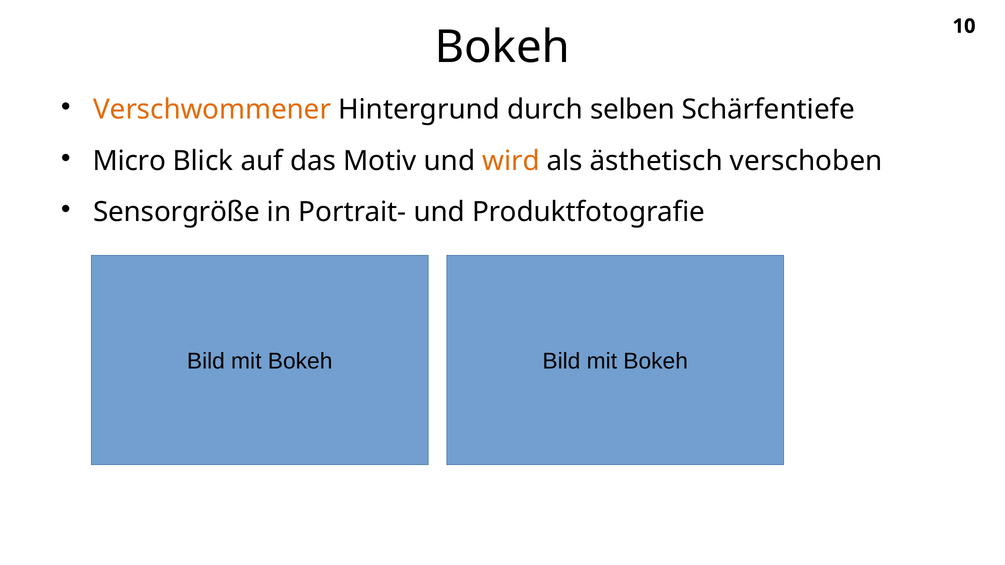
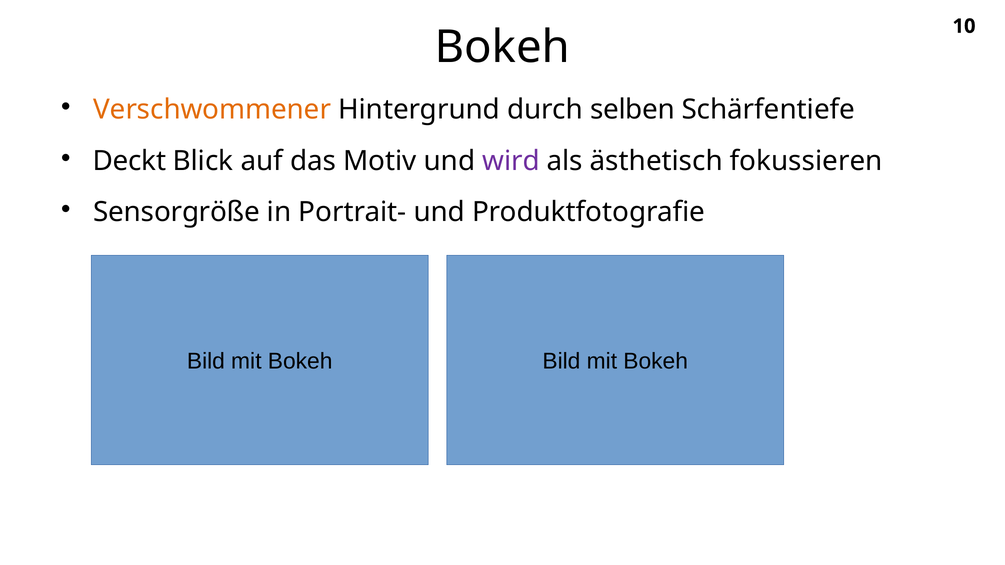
Micro: Micro -> Deckt
wird colour: orange -> purple
verschoben: verschoben -> fokussieren
